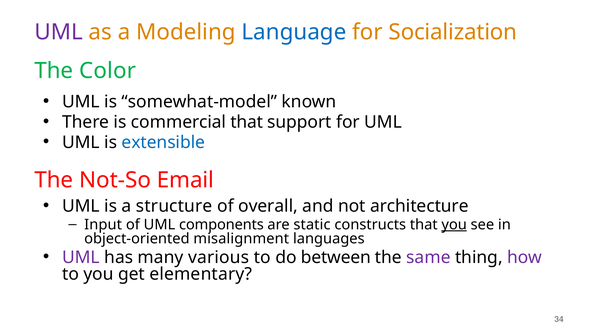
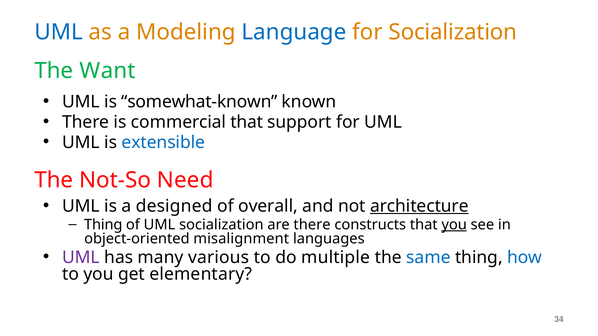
UML at (59, 32) colour: purple -> blue
Color: Color -> Want
somewhat-model: somewhat-model -> somewhat-known
Email: Email -> Need
structure: structure -> designed
architecture underline: none -> present
Input at (103, 225): Input -> Thing
UML components: components -> socialization
are static: static -> there
between: between -> multiple
same colour: purple -> blue
how colour: purple -> blue
